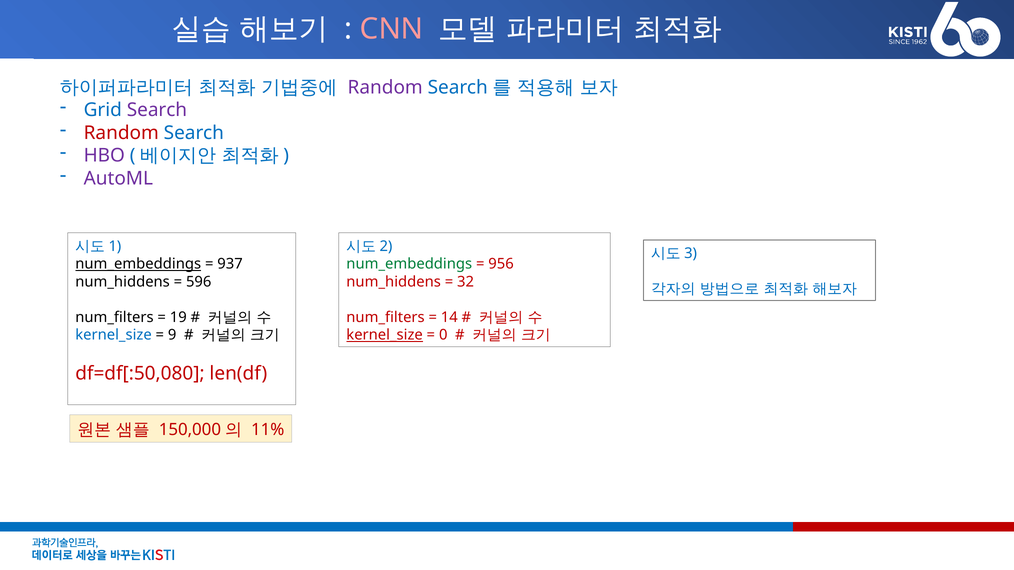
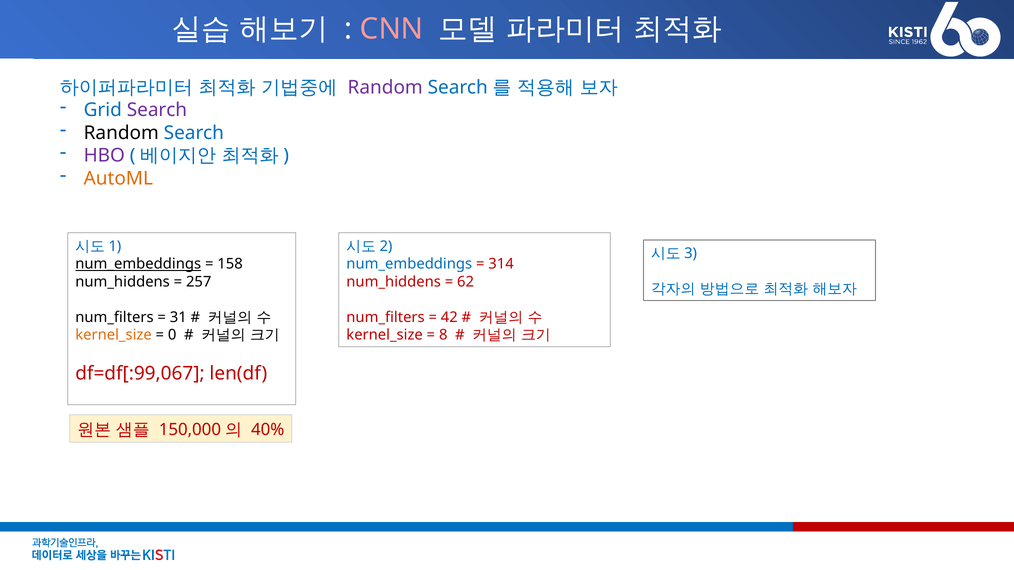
Random at (121, 133) colour: red -> black
AutoML colour: purple -> orange
937: 937 -> 158
num_embeddings at (409, 264) colour: green -> blue
956: 956 -> 314
596: 596 -> 257
32: 32 -> 62
19: 19 -> 31
14: 14 -> 42
kernel_size at (114, 335) colour: blue -> orange
9: 9 -> 0
kernel_size at (385, 335) underline: present -> none
0: 0 -> 8
df=df[:50,080: df=df[:50,080 -> df=df[:99,067
11%: 11% -> 40%
